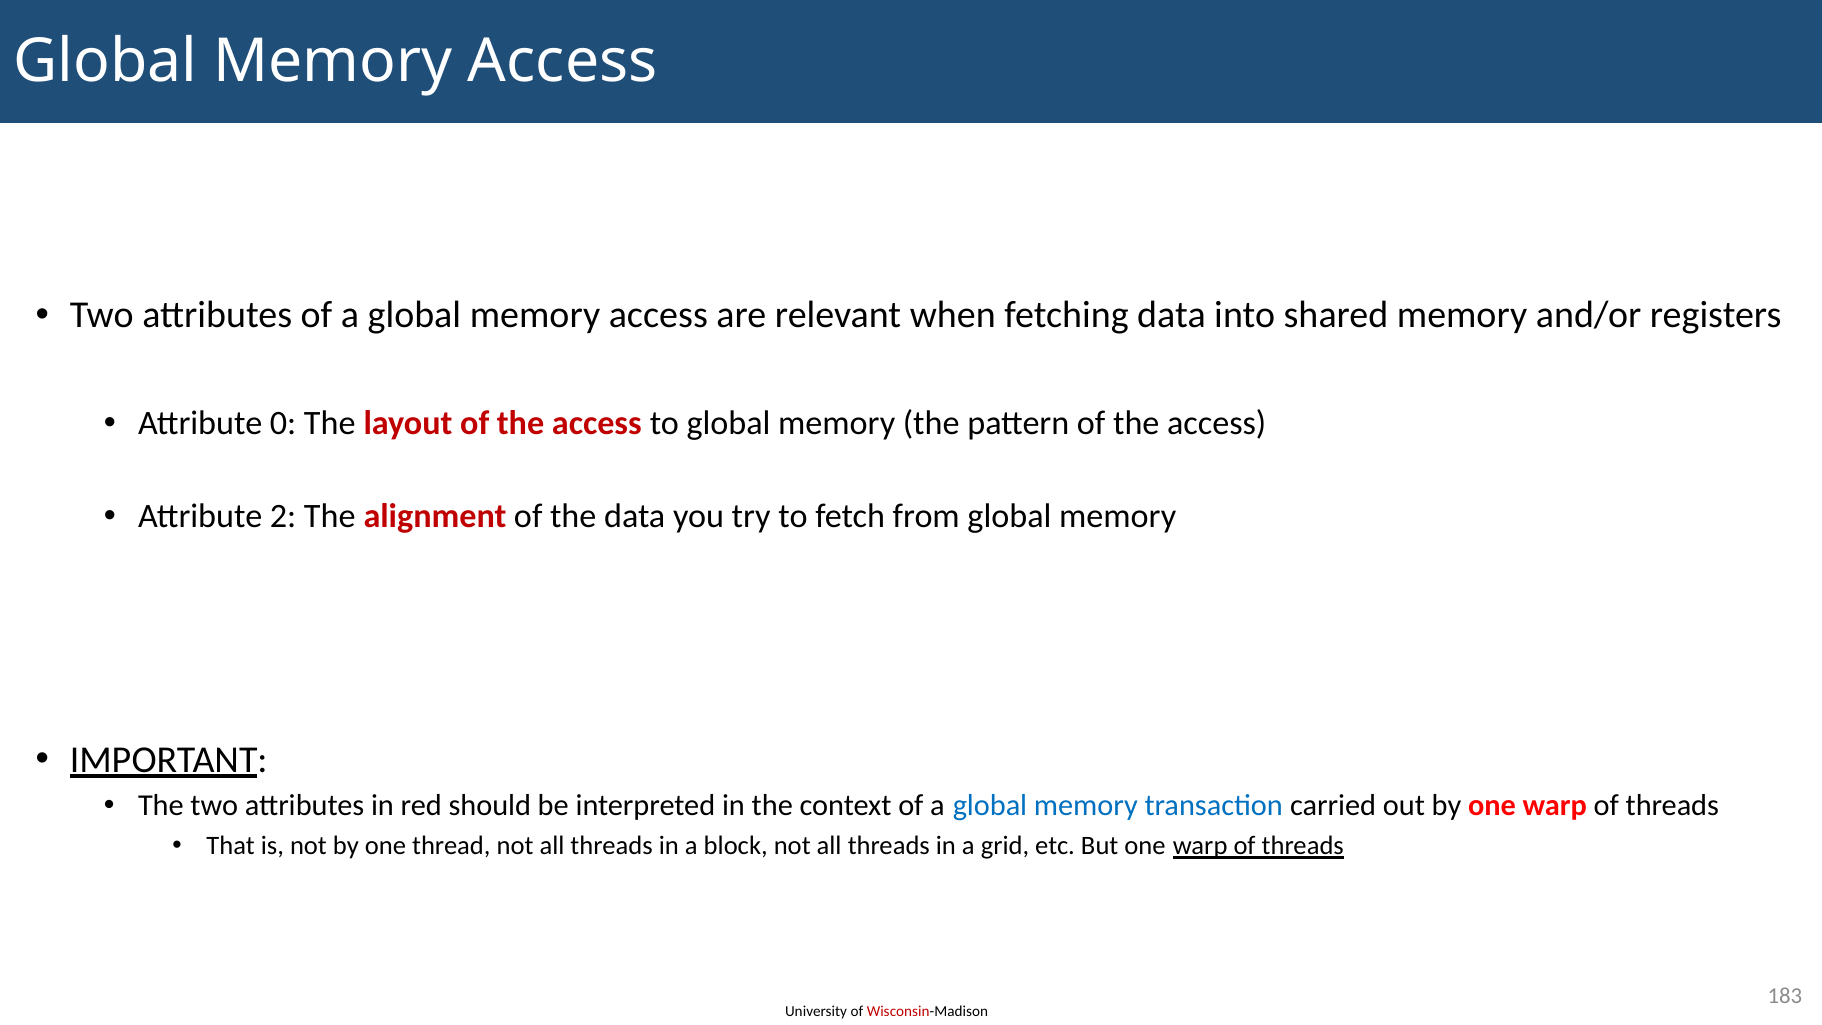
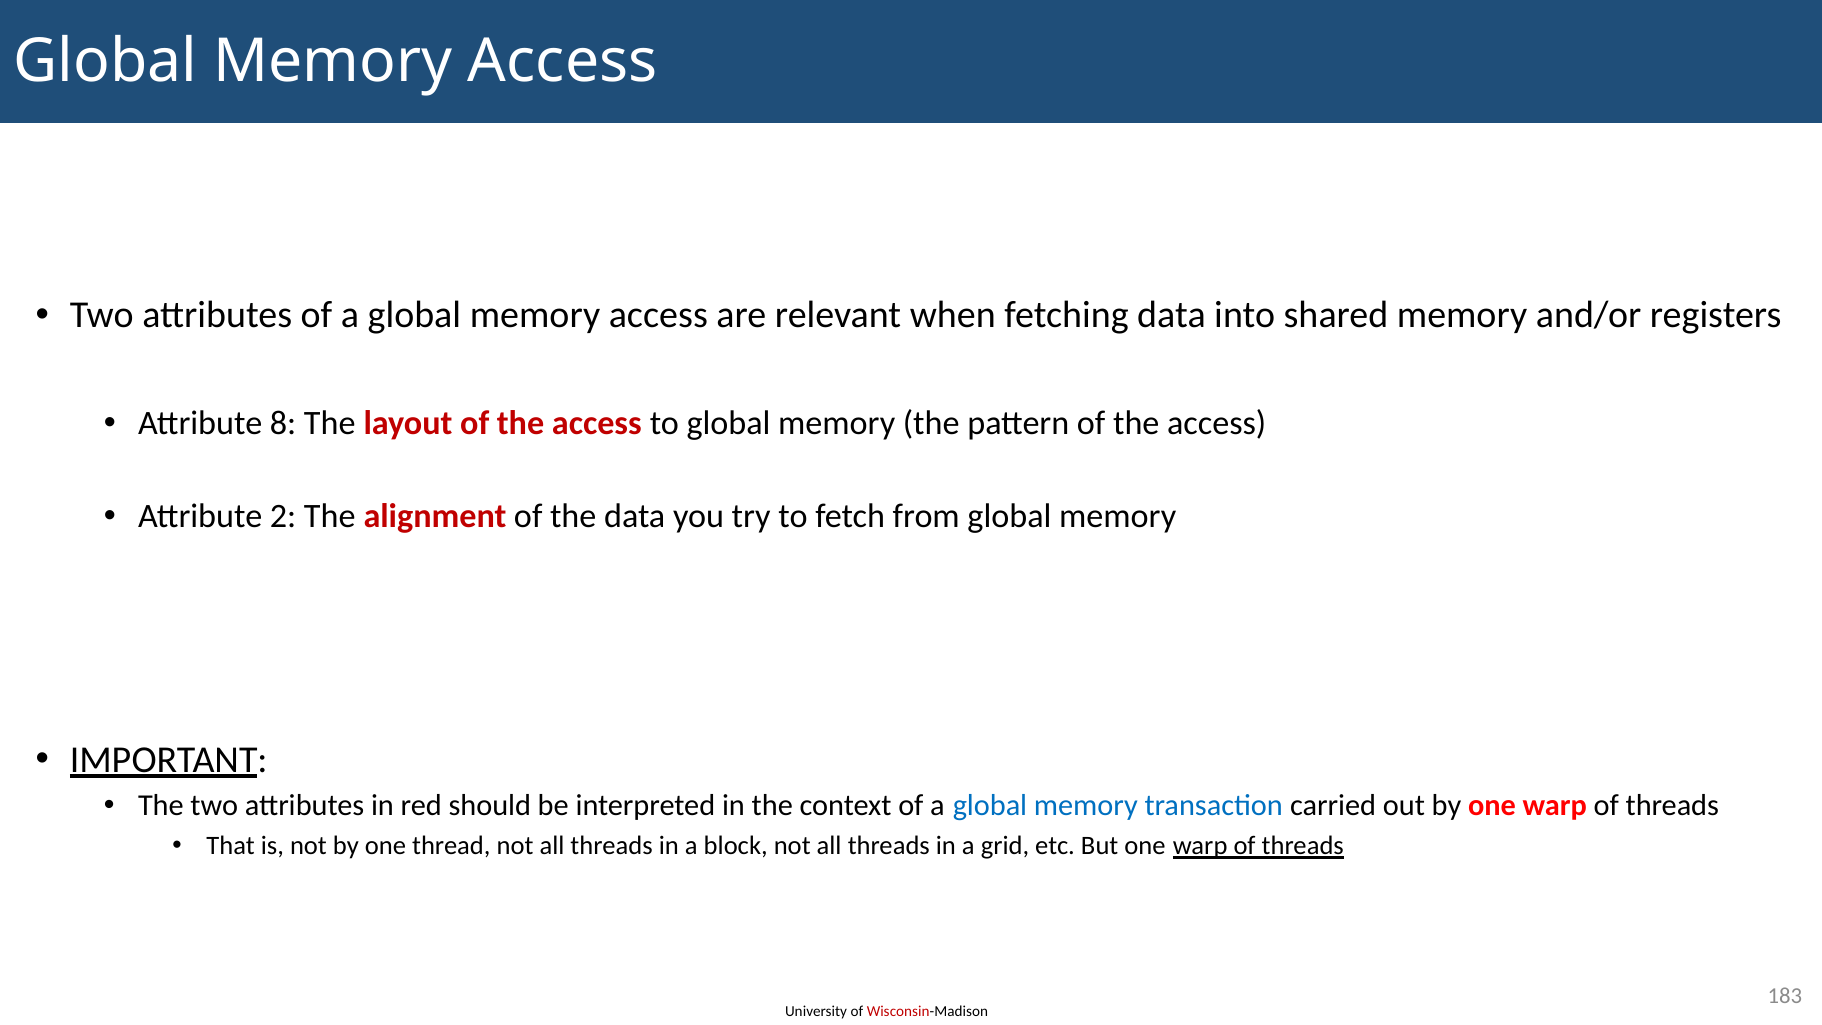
0: 0 -> 8
